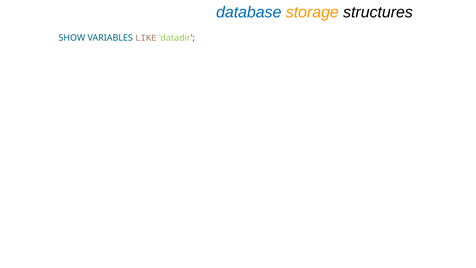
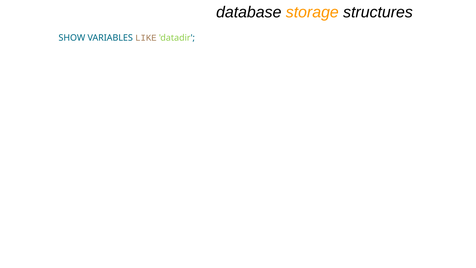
database colour: blue -> black
